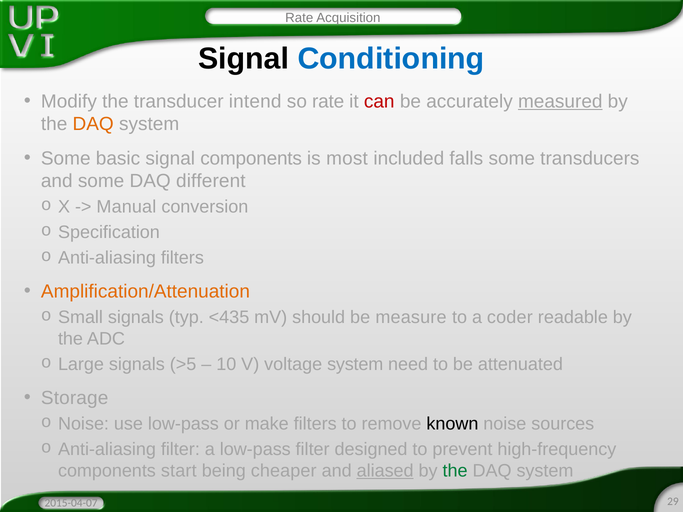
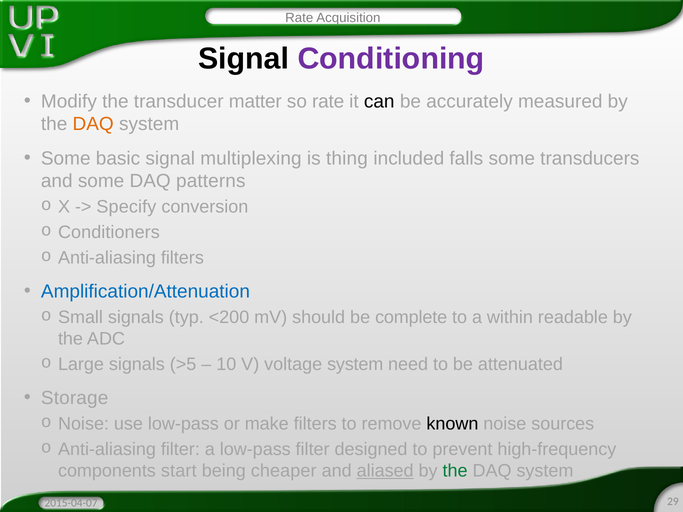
Conditioning colour: blue -> purple
intend: intend -> matter
can colour: red -> black
measured underline: present -> none
signal components: components -> multiplexing
most: most -> thing
different: different -> patterns
Manual: Manual -> Specify
Specification: Specification -> Conditioners
Amplification/Attenuation colour: orange -> blue
<435: <435 -> <200
measure: measure -> complete
coder: coder -> within
